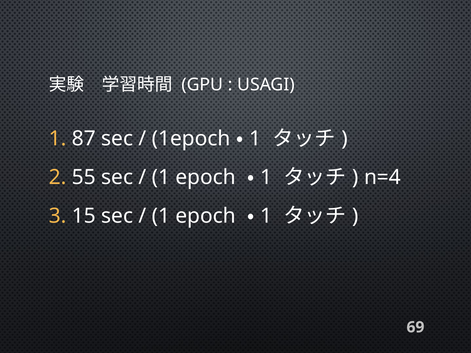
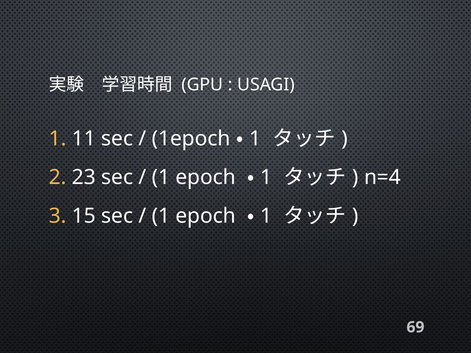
87: 87 -> 11
55: 55 -> 23
